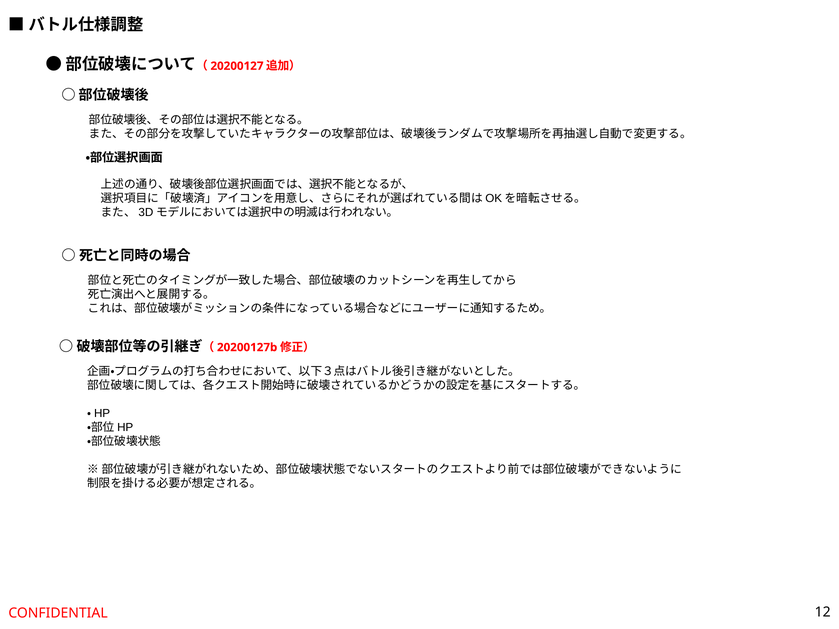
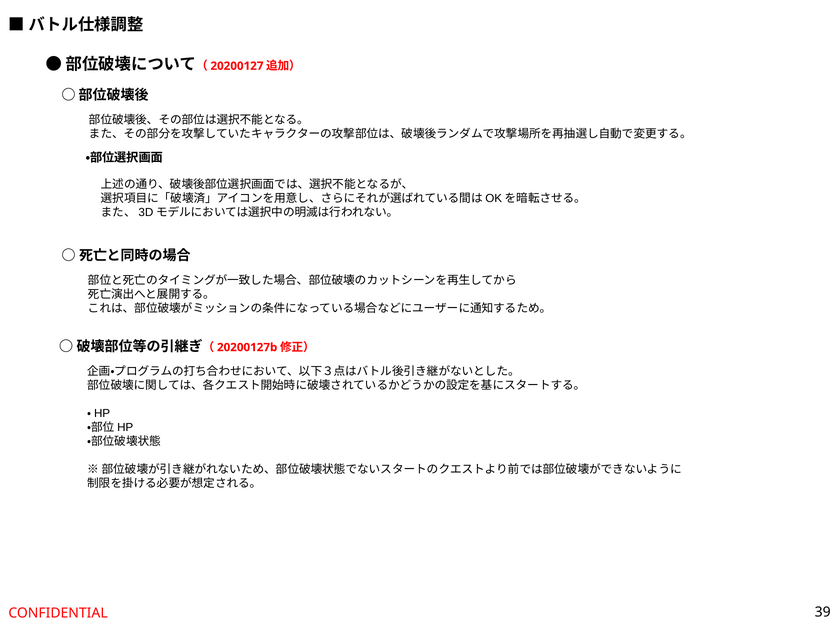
12: 12 -> 39
